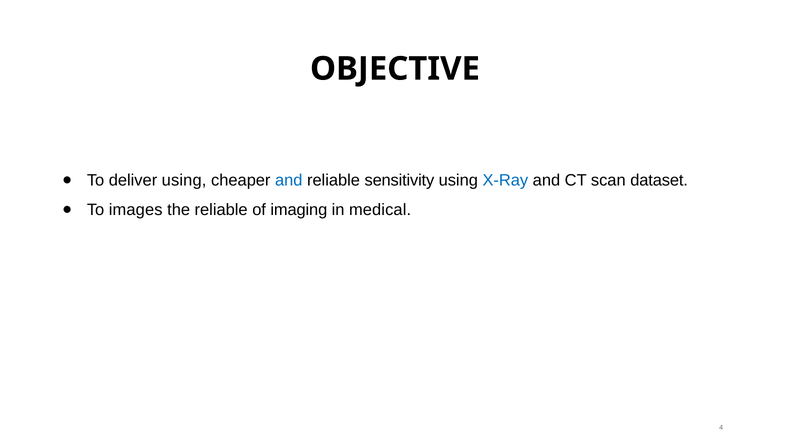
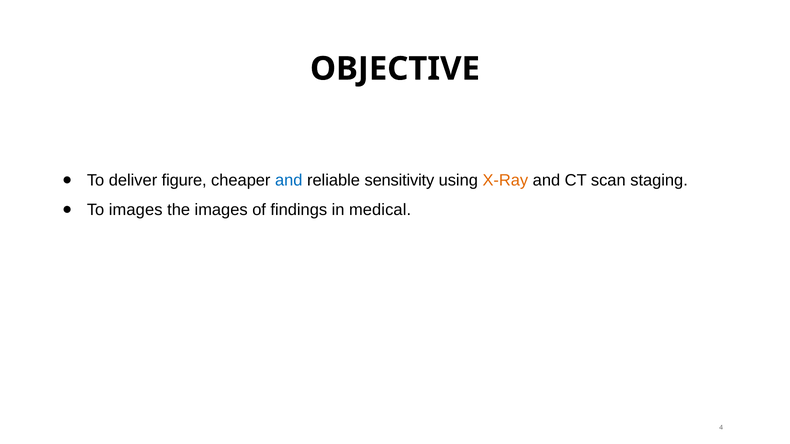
deliver using: using -> figure
X-Ray colour: blue -> orange
dataset: dataset -> staging
the reliable: reliable -> images
imaging: imaging -> findings
